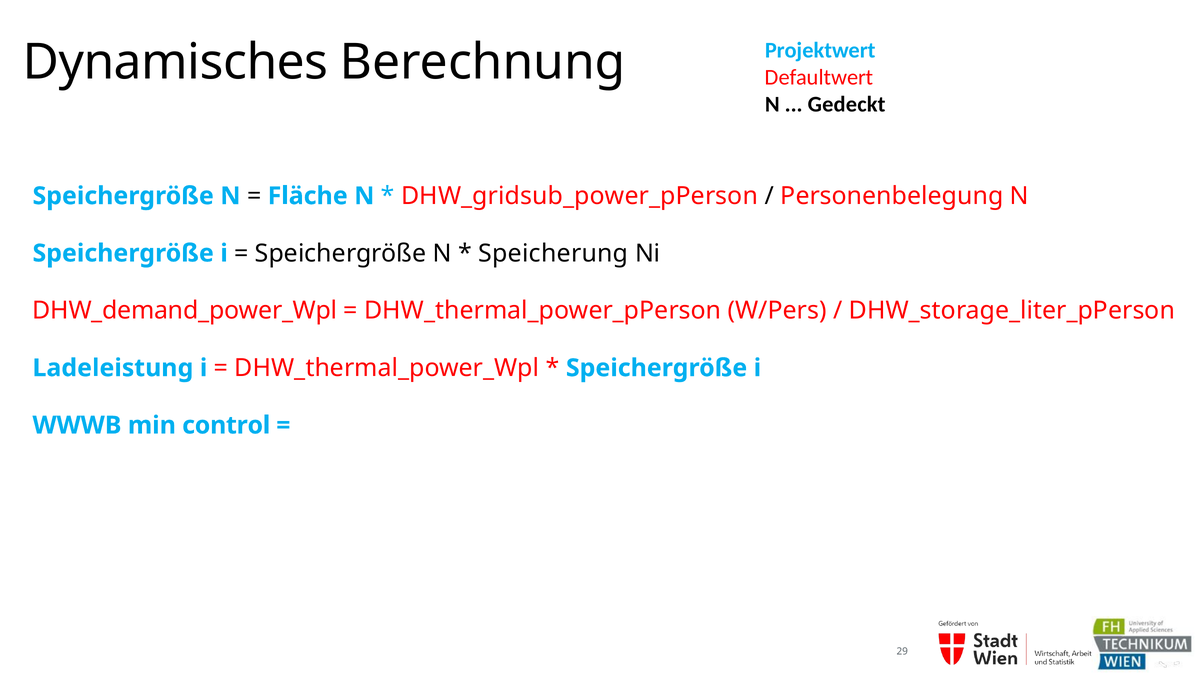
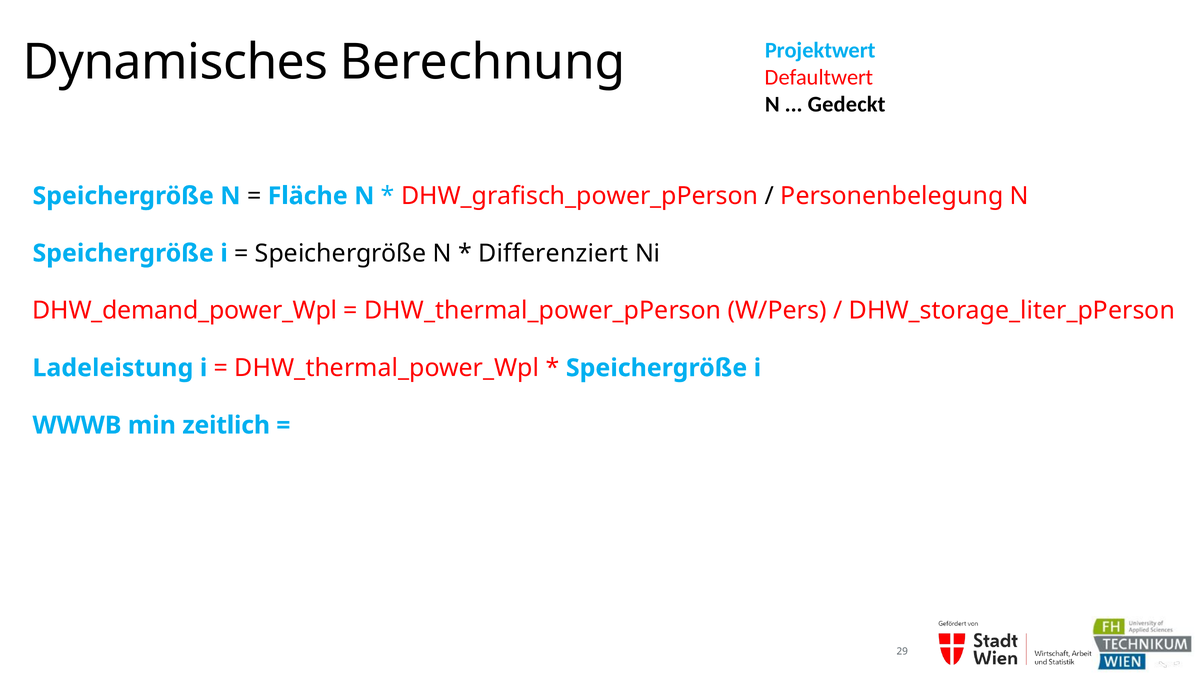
DHW_gridsub_power_pPerson: DHW_gridsub_power_pPerson -> DHW_grafisch_power_pPerson
Speicherung: Speicherung -> Differenziert
control: control -> zeitlich
